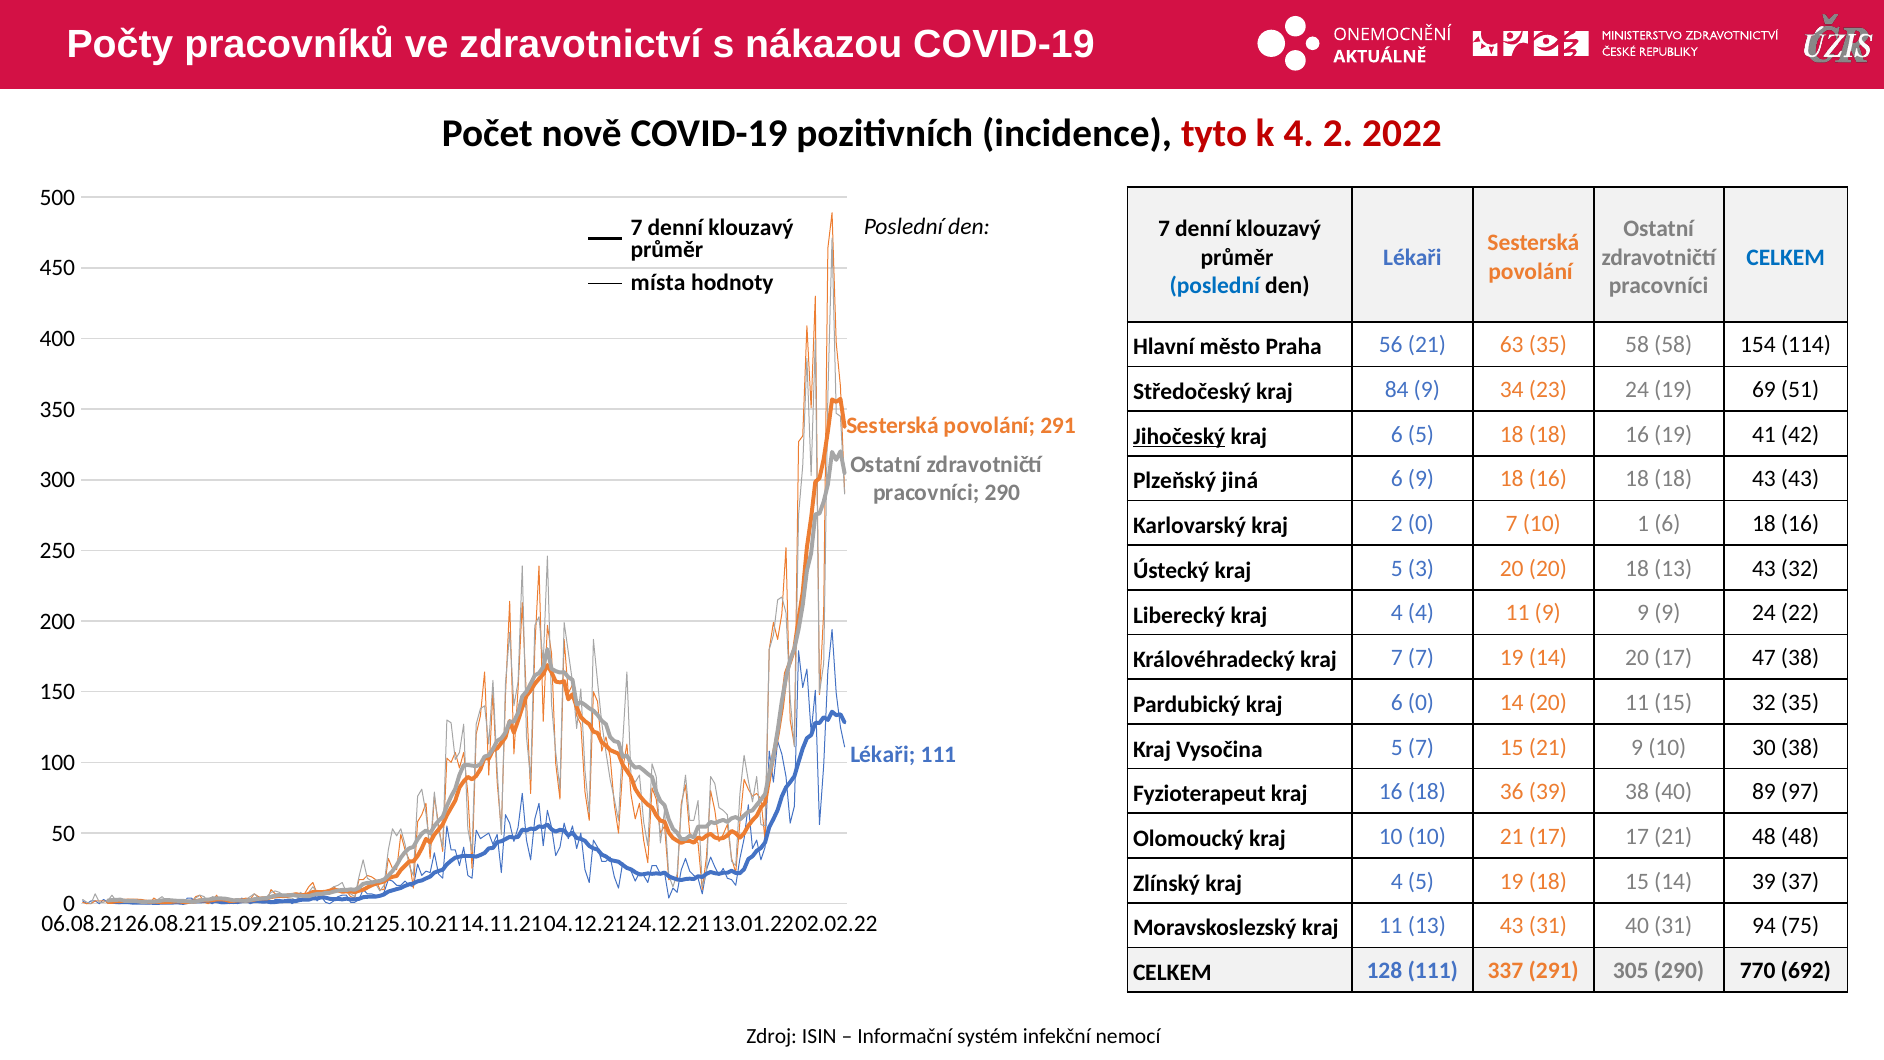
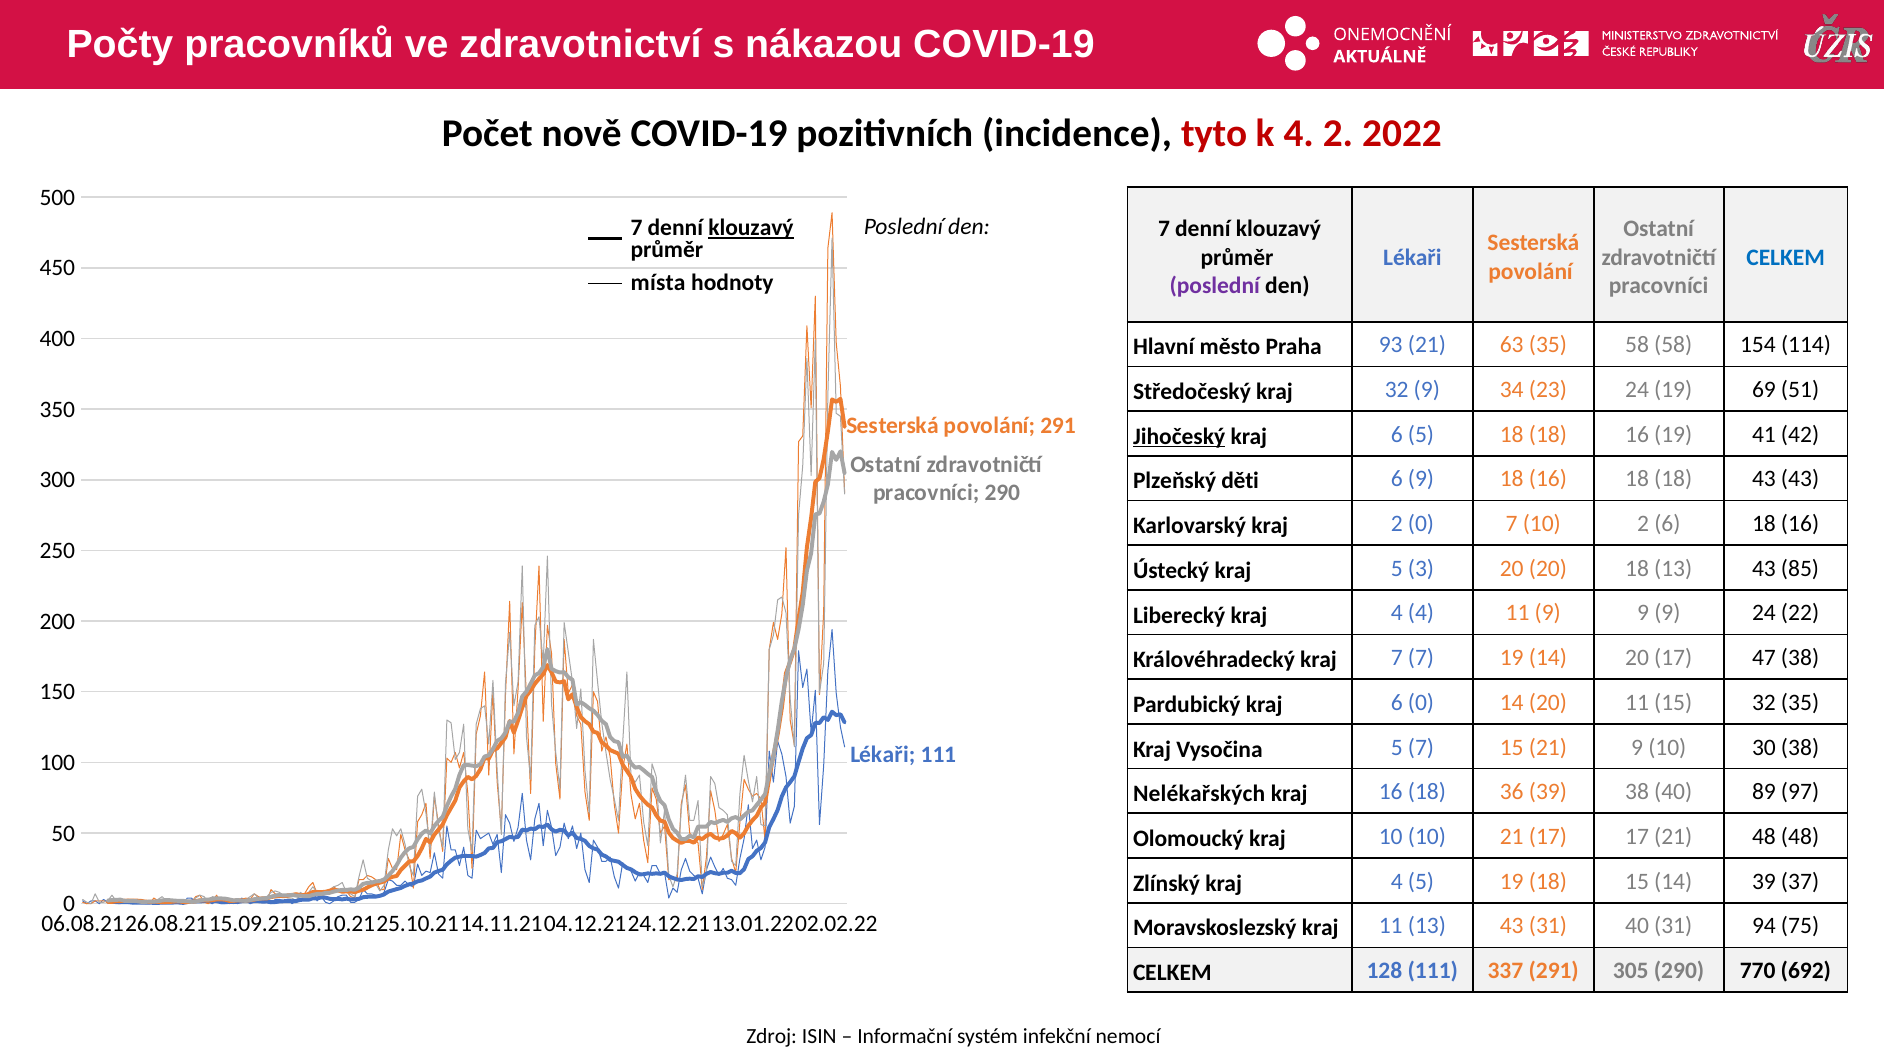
klouzavý at (751, 228) underline: none -> present
poslední at (1215, 286) colour: blue -> purple
56: 56 -> 93
kraj 84: 84 -> 32
jiná: jiná -> děti
10 1: 1 -> 2
43 32: 32 -> 85
Fyzioterapeut: Fyzioterapeut -> Nelékařských
